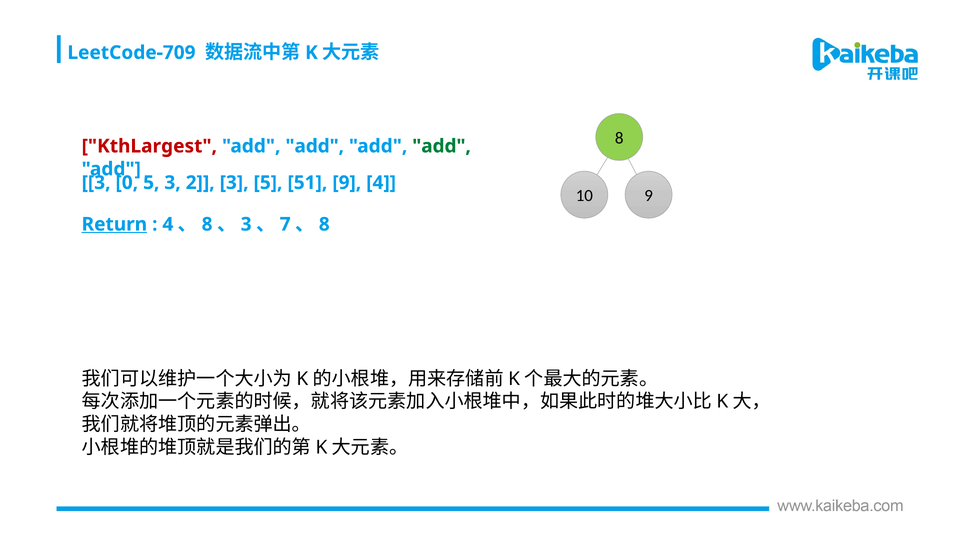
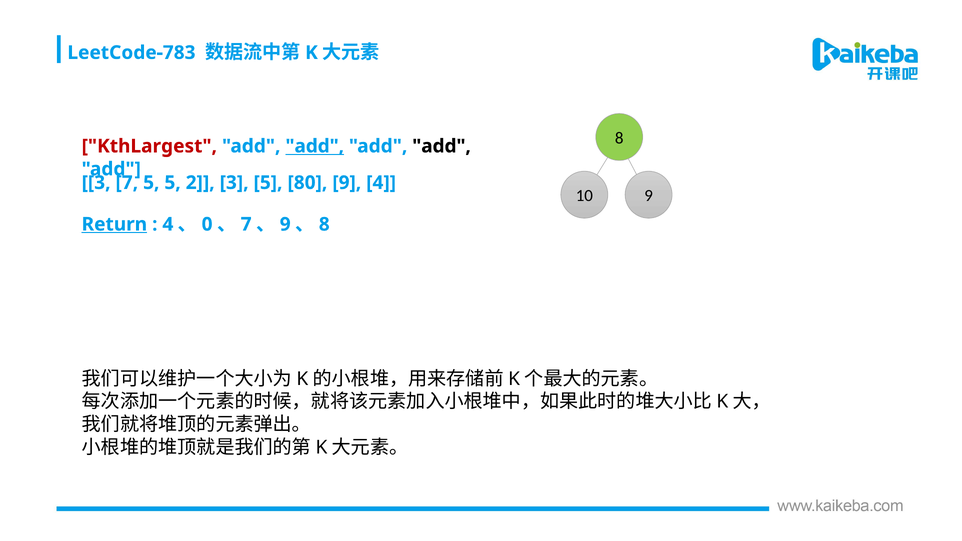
LeetCode-709: LeetCode-709 -> LeetCode-783
add at (315, 146) underline: none -> present
add at (442, 146) colour: green -> black
3 0: 0 -> 7
5 3: 3 -> 5
51: 51 -> 80
8 at (207, 224): 8 -> 0
3 at (246, 224): 3 -> 7
7 at (285, 224): 7 -> 9
